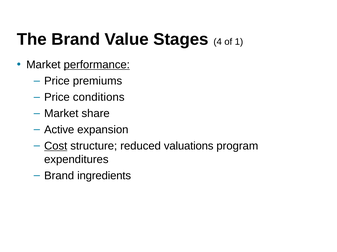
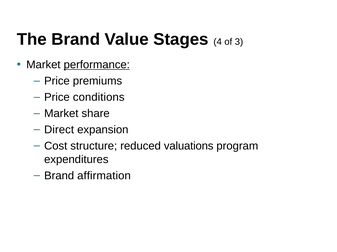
1: 1 -> 3
Active: Active -> Direct
Cost underline: present -> none
ingredients: ingredients -> affirmation
